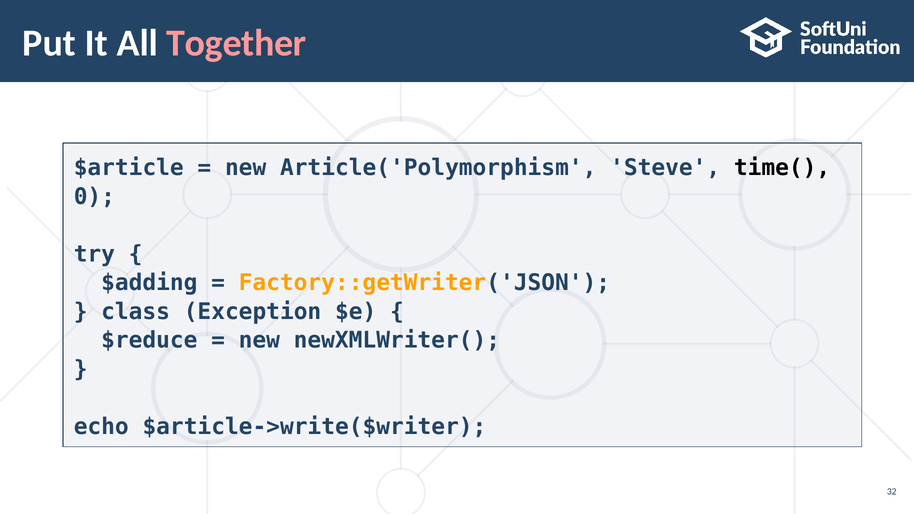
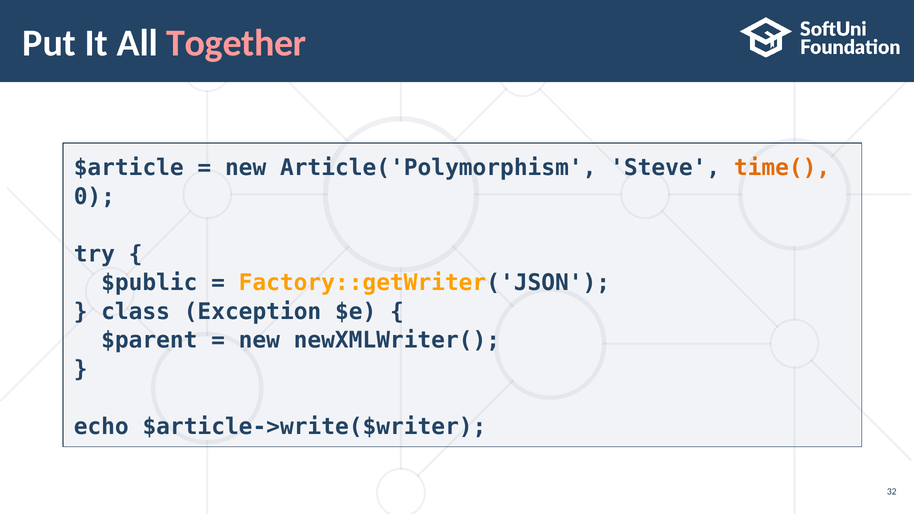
time( colour: black -> orange
$adding: $adding -> $public
$reduce: $reduce -> $parent
